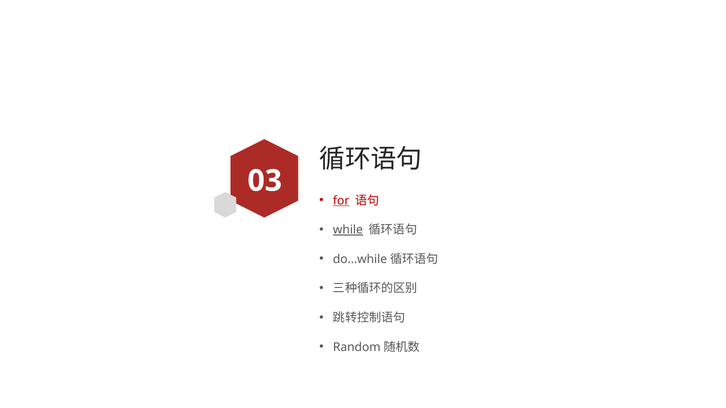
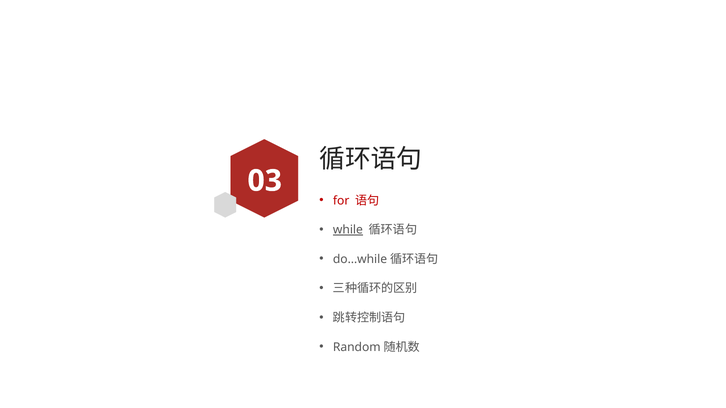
for underline: present -> none
